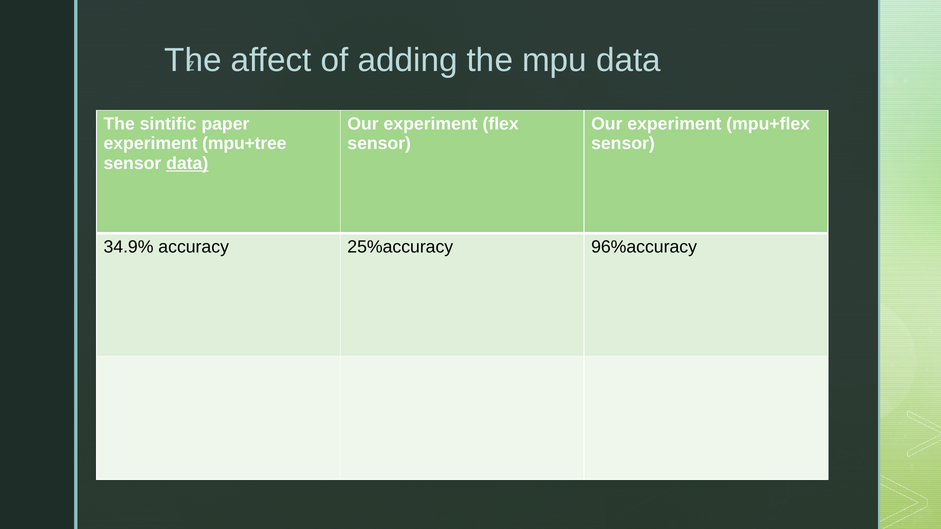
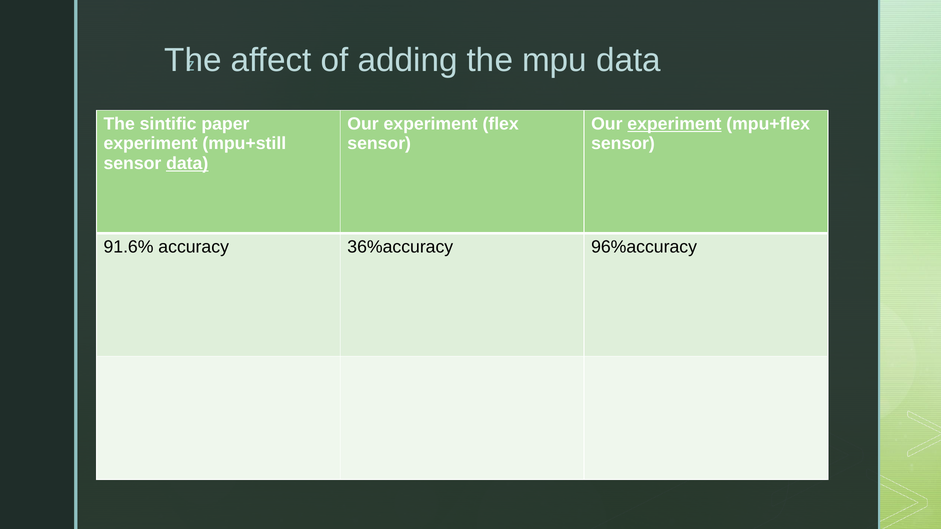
experiment at (674, 124) underline: none -> present
mpu+tree: mpu+tree -> mpu+still
34.9%: 34.9% -> 91.6%
25%accuracy: 25%accuracy -> 36%accuracy
